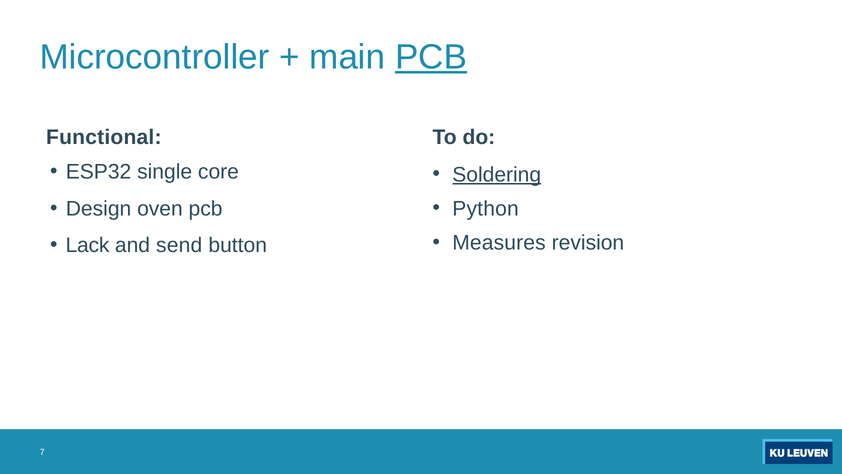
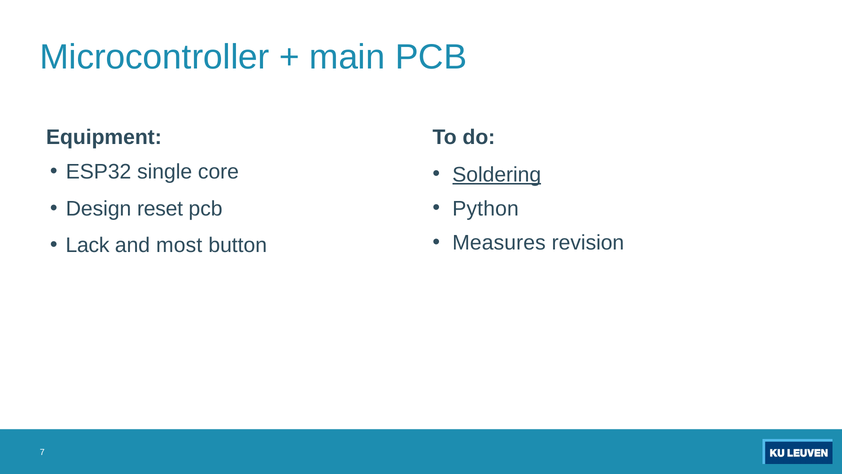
PCB at (431, 57) underline: present -> none
Functional: Functional -> Equipment
oven: oven -> reset
send: send -> most
